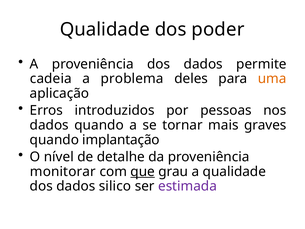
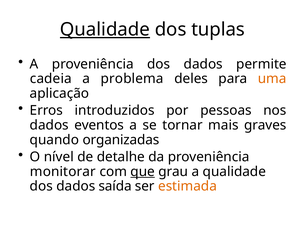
Qualidade at (105, 30) underline: none -> present
poder: poder -> tuplas
dados quando: quando -> eventos
implantação: implantação -> organizadas
silico: silico -> saída
estimada colour: purple -> orange
